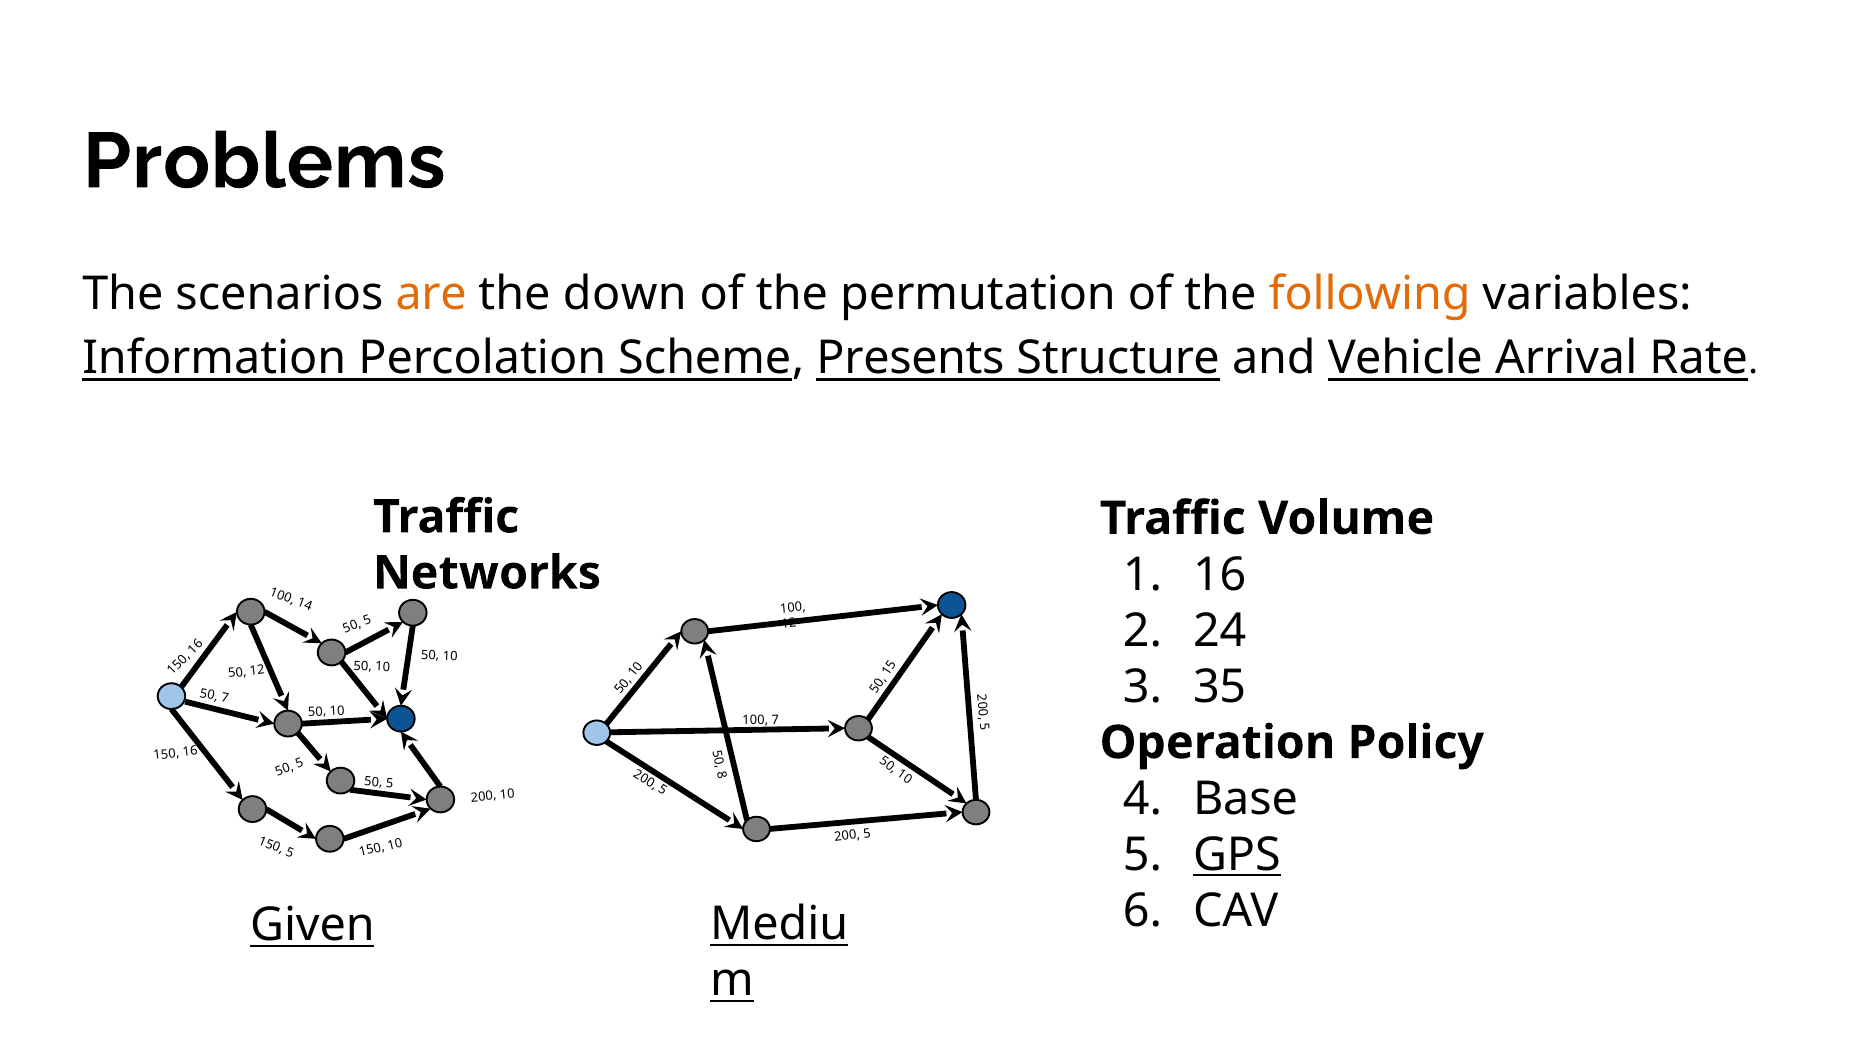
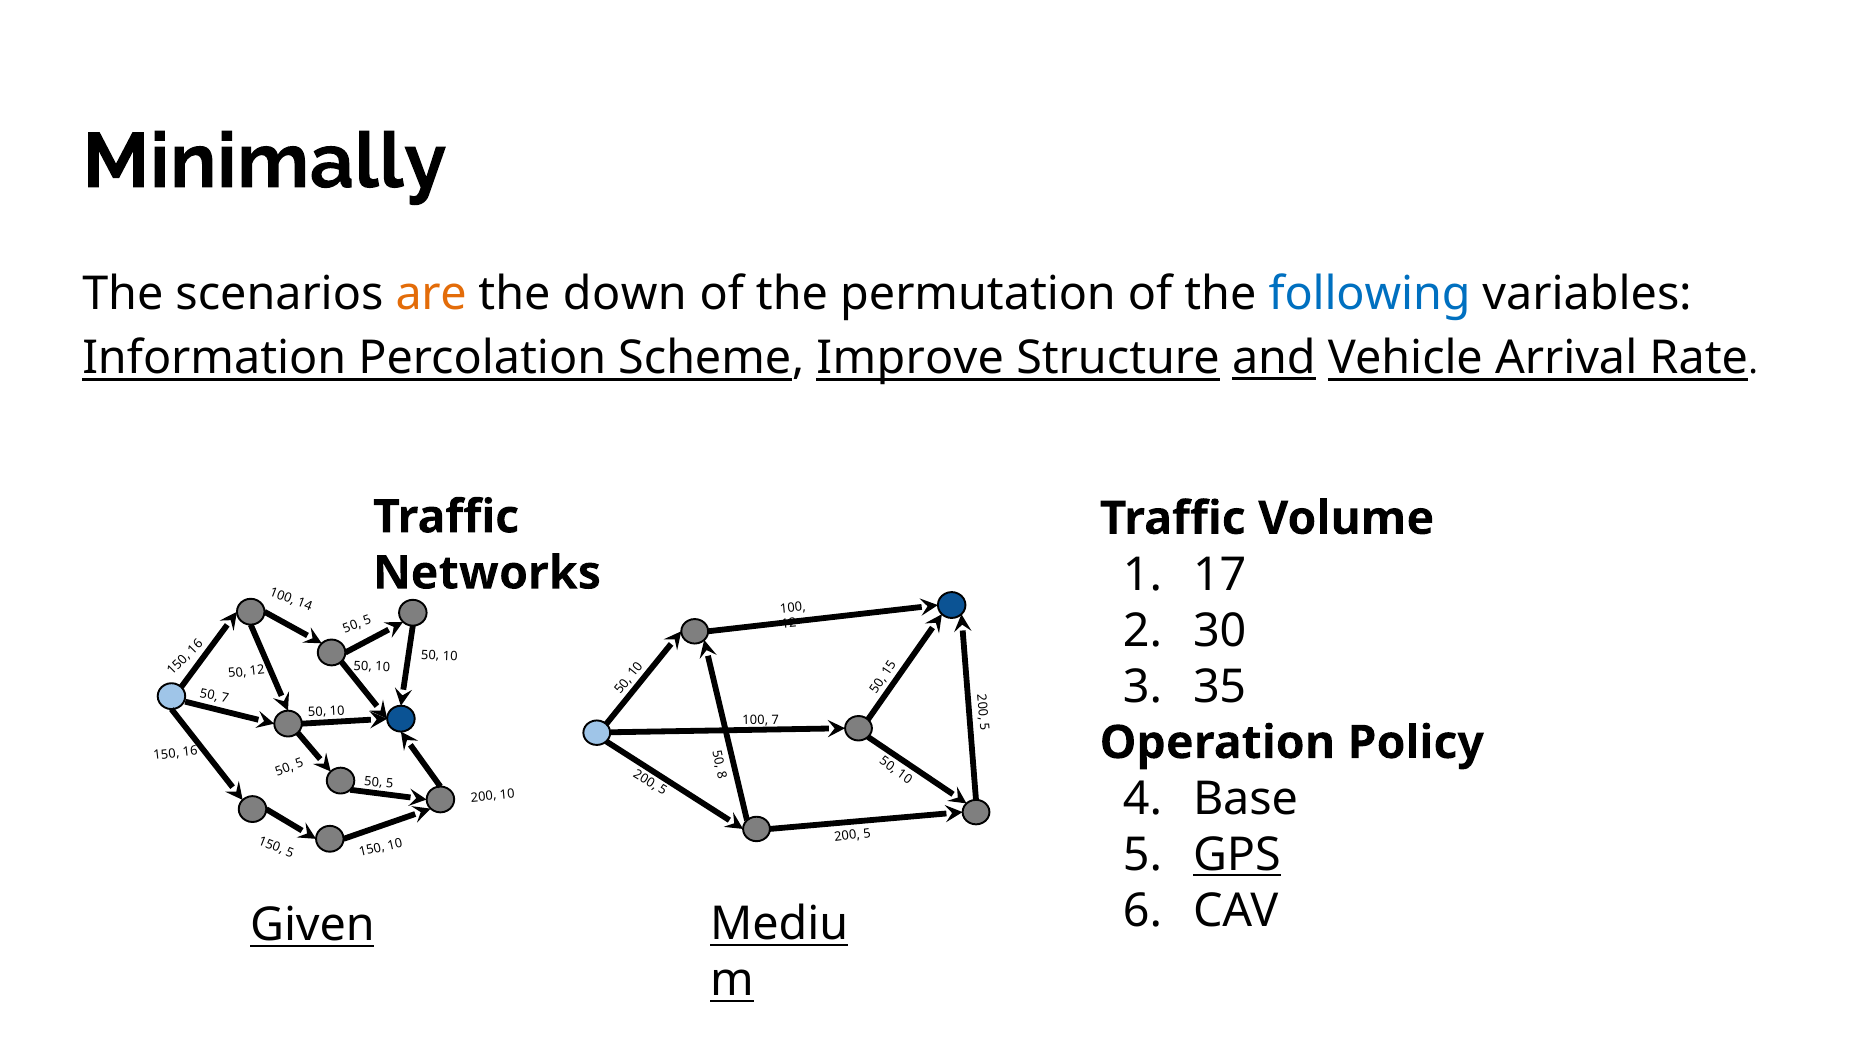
Problems: Problems -> Minimally
following colour: orange -> blue
Presents: Presents -> Improve
and underline: none -> present
16 at (1220, 574): 16 -> 17
24: 24 -> 30
